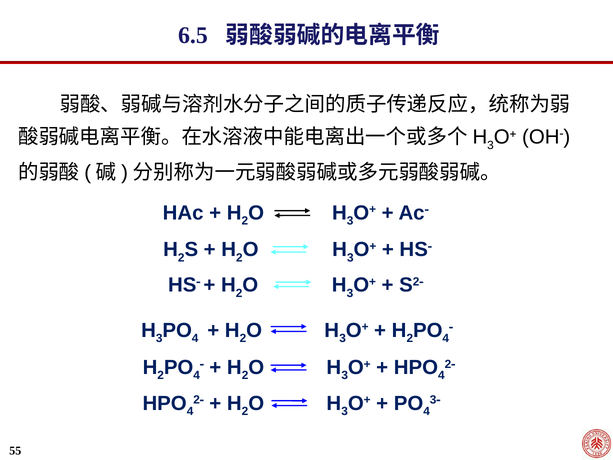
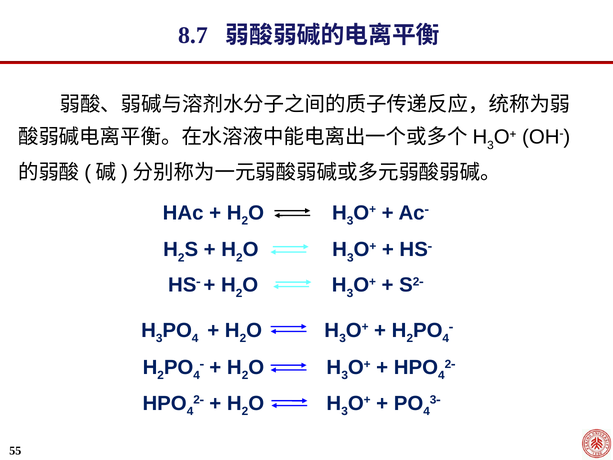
6.5: 6.5 -> 8.7
